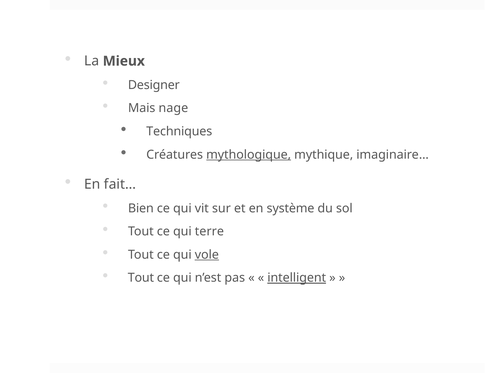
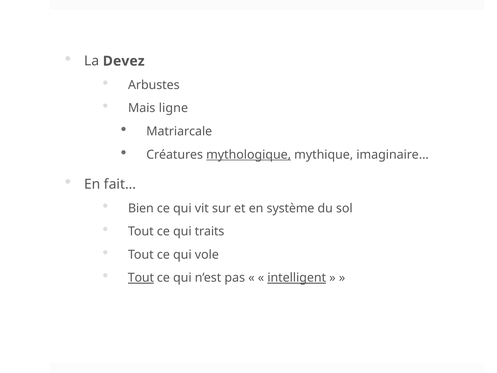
Mieux: Mieux -> Devez
Designer: Designer -> Arbustes
nage: nage -> ligne
Techniques: Techniques -> Matriarcale
terre: terre -> traits
vole underline: present -> none
Tout at (141, 278) underline: none -> present
